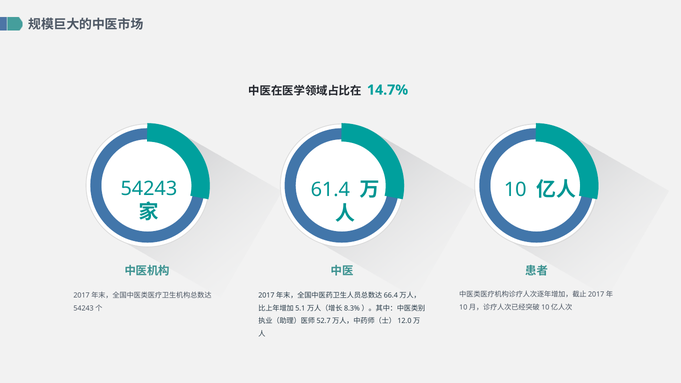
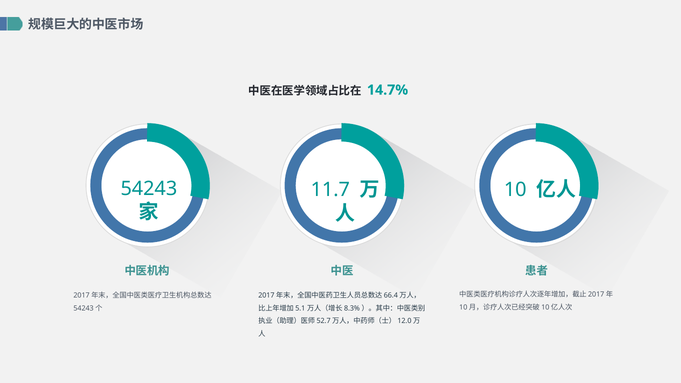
61.4: 61.4 -> 11.7
